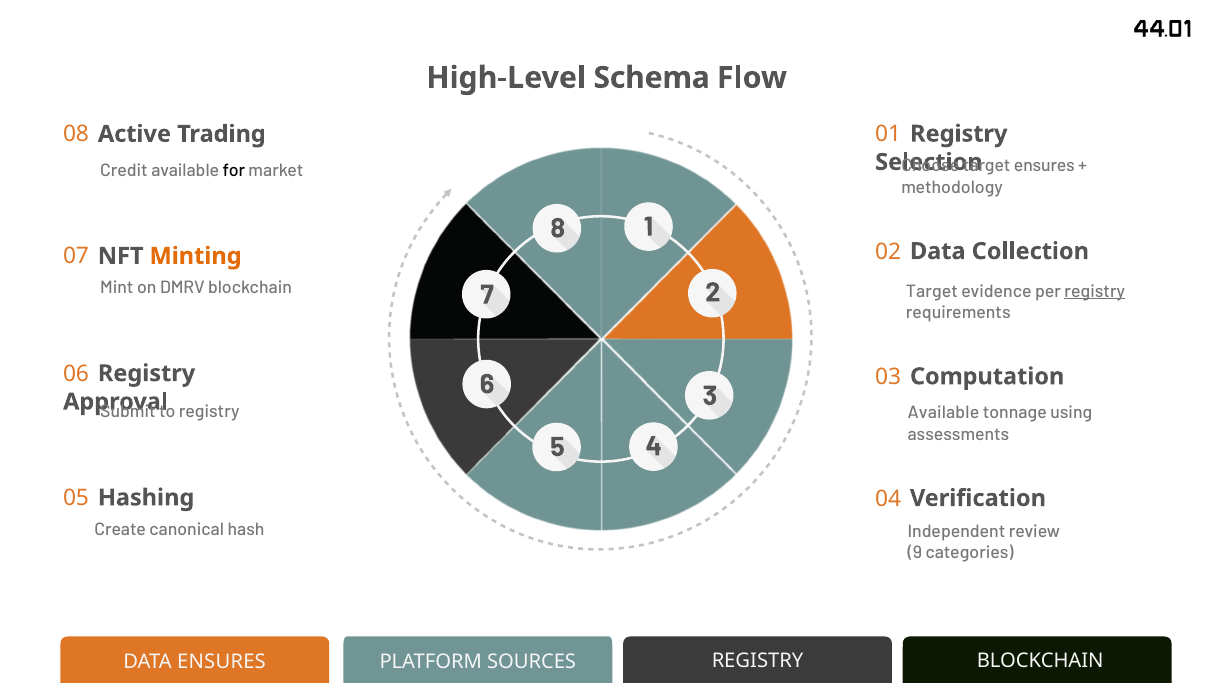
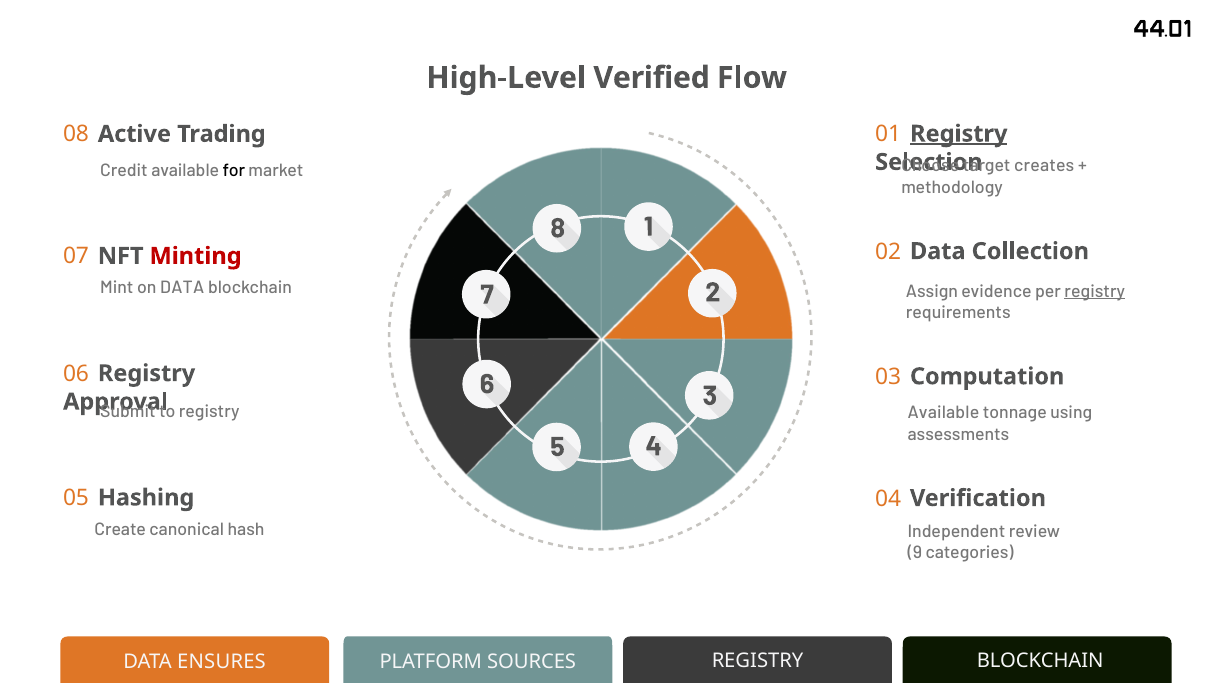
Schema: Schema -> Verified
Registry at (959, 134) underline: none -> present
ensures at (1044, 166): ensures -> creates
Minting colour: orange -> red
on DMRV: DMRV -> DATA
Target at (932, 291): Target -> Assign
